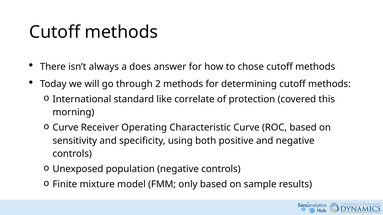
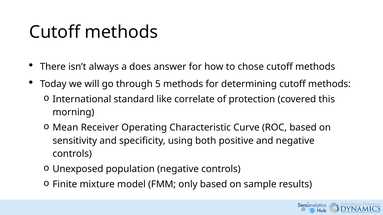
2: 2 -> 5
Curve at (65, 128): Curve -> Mean
